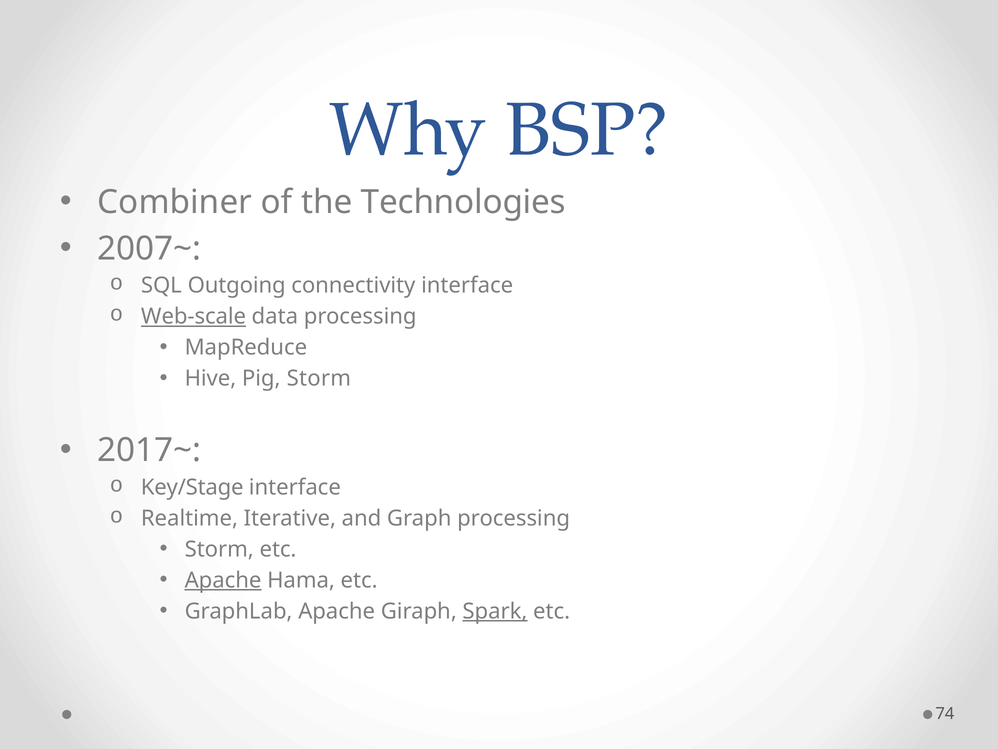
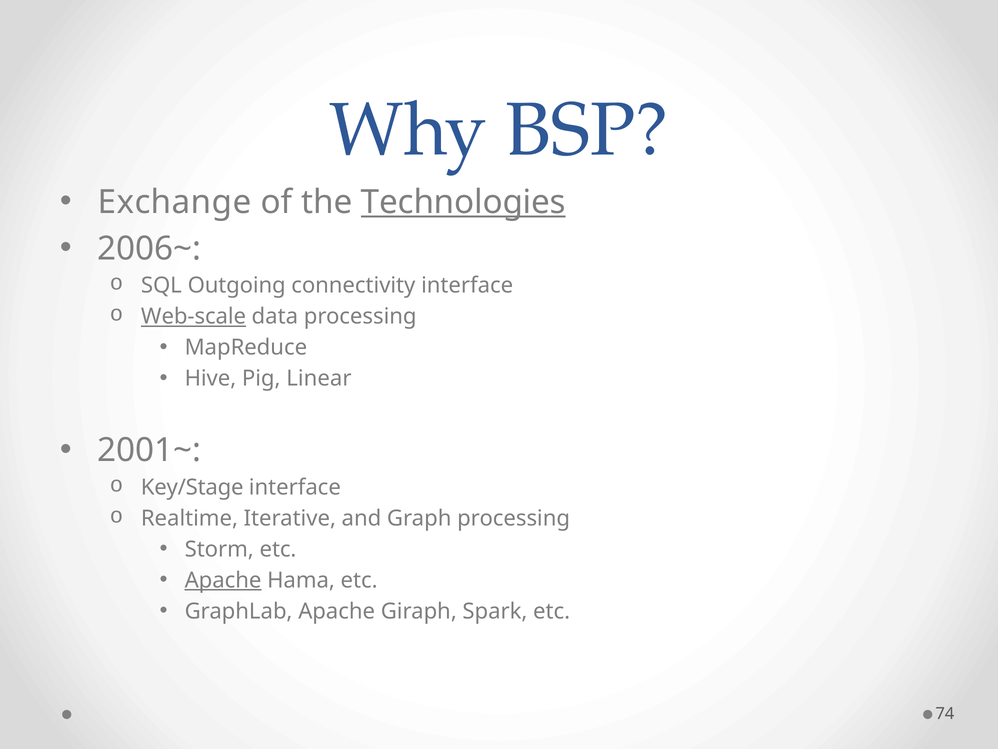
Combiner: Combiner -> Exchange
Technologies underline: none -> present
2007~: 2007~ -> 2006~
Pig Storm: Storm -> Linear
2017~: 2017~ -> 2001~
Spark underline: present -> none
